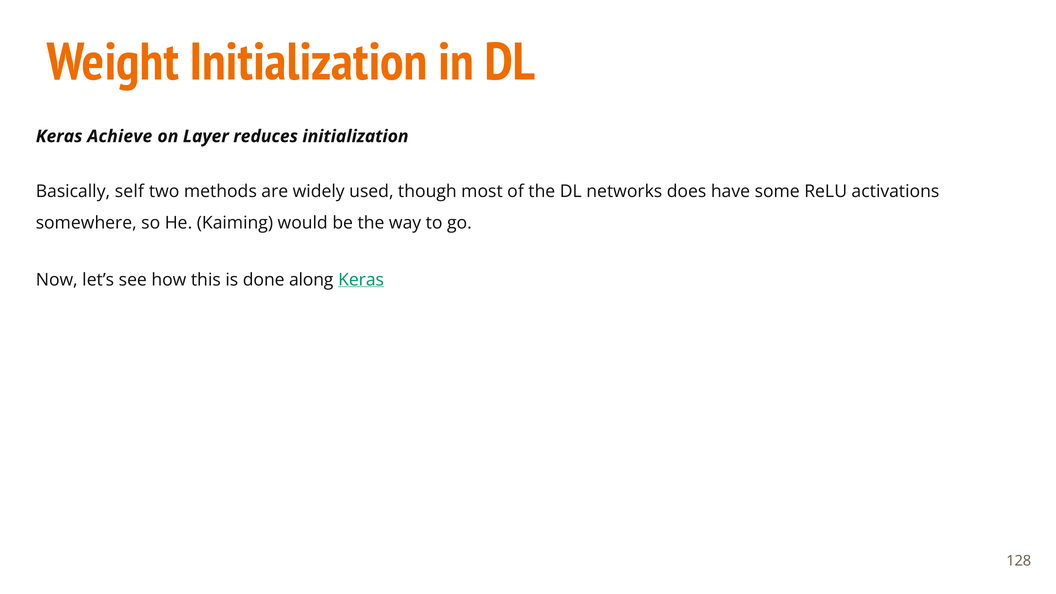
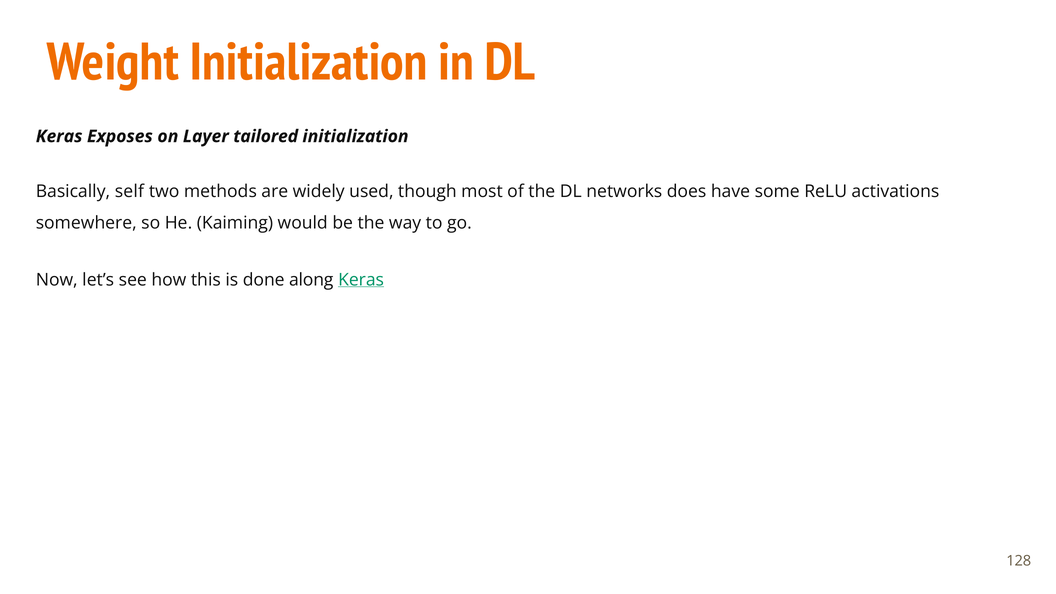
Achieve: Achieve -> Exposes
reduces: reduces -> tailored
